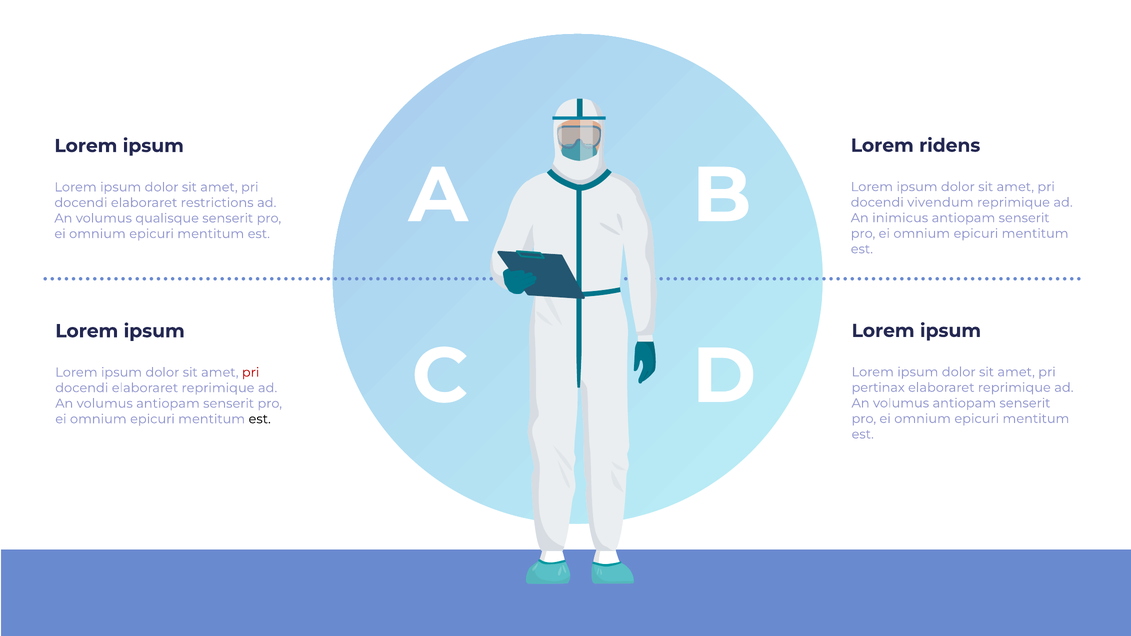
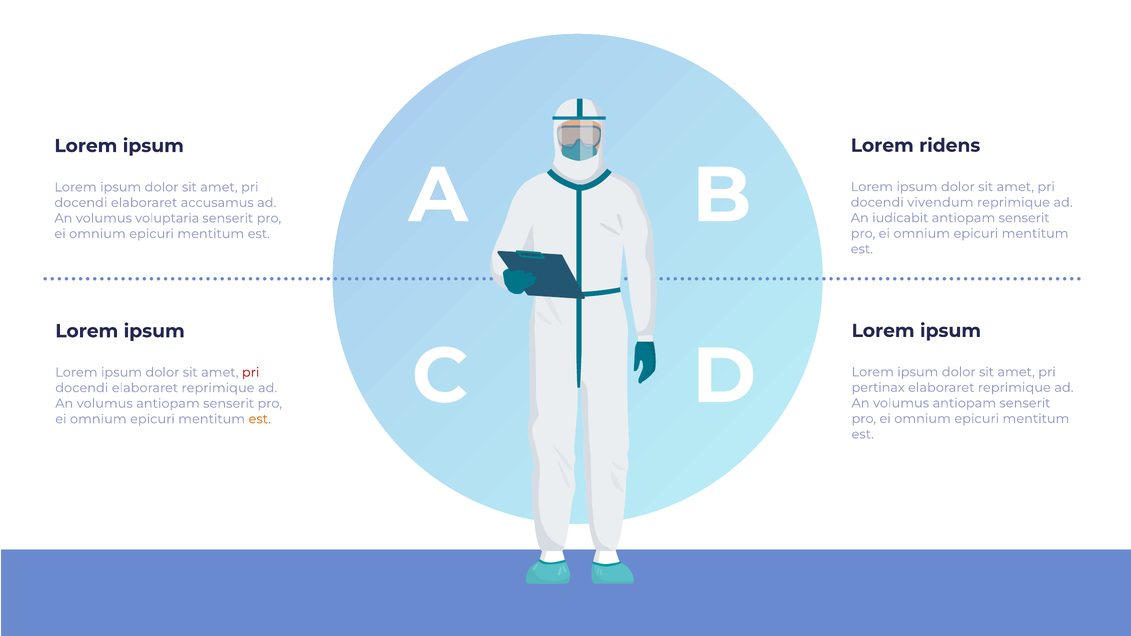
restrictions: restrictions -> accusamus
inimicus: inimicus -> iudicabit
qualisque: qualisque -> voluptaria
est at (260, 419) colour: black -> orange
